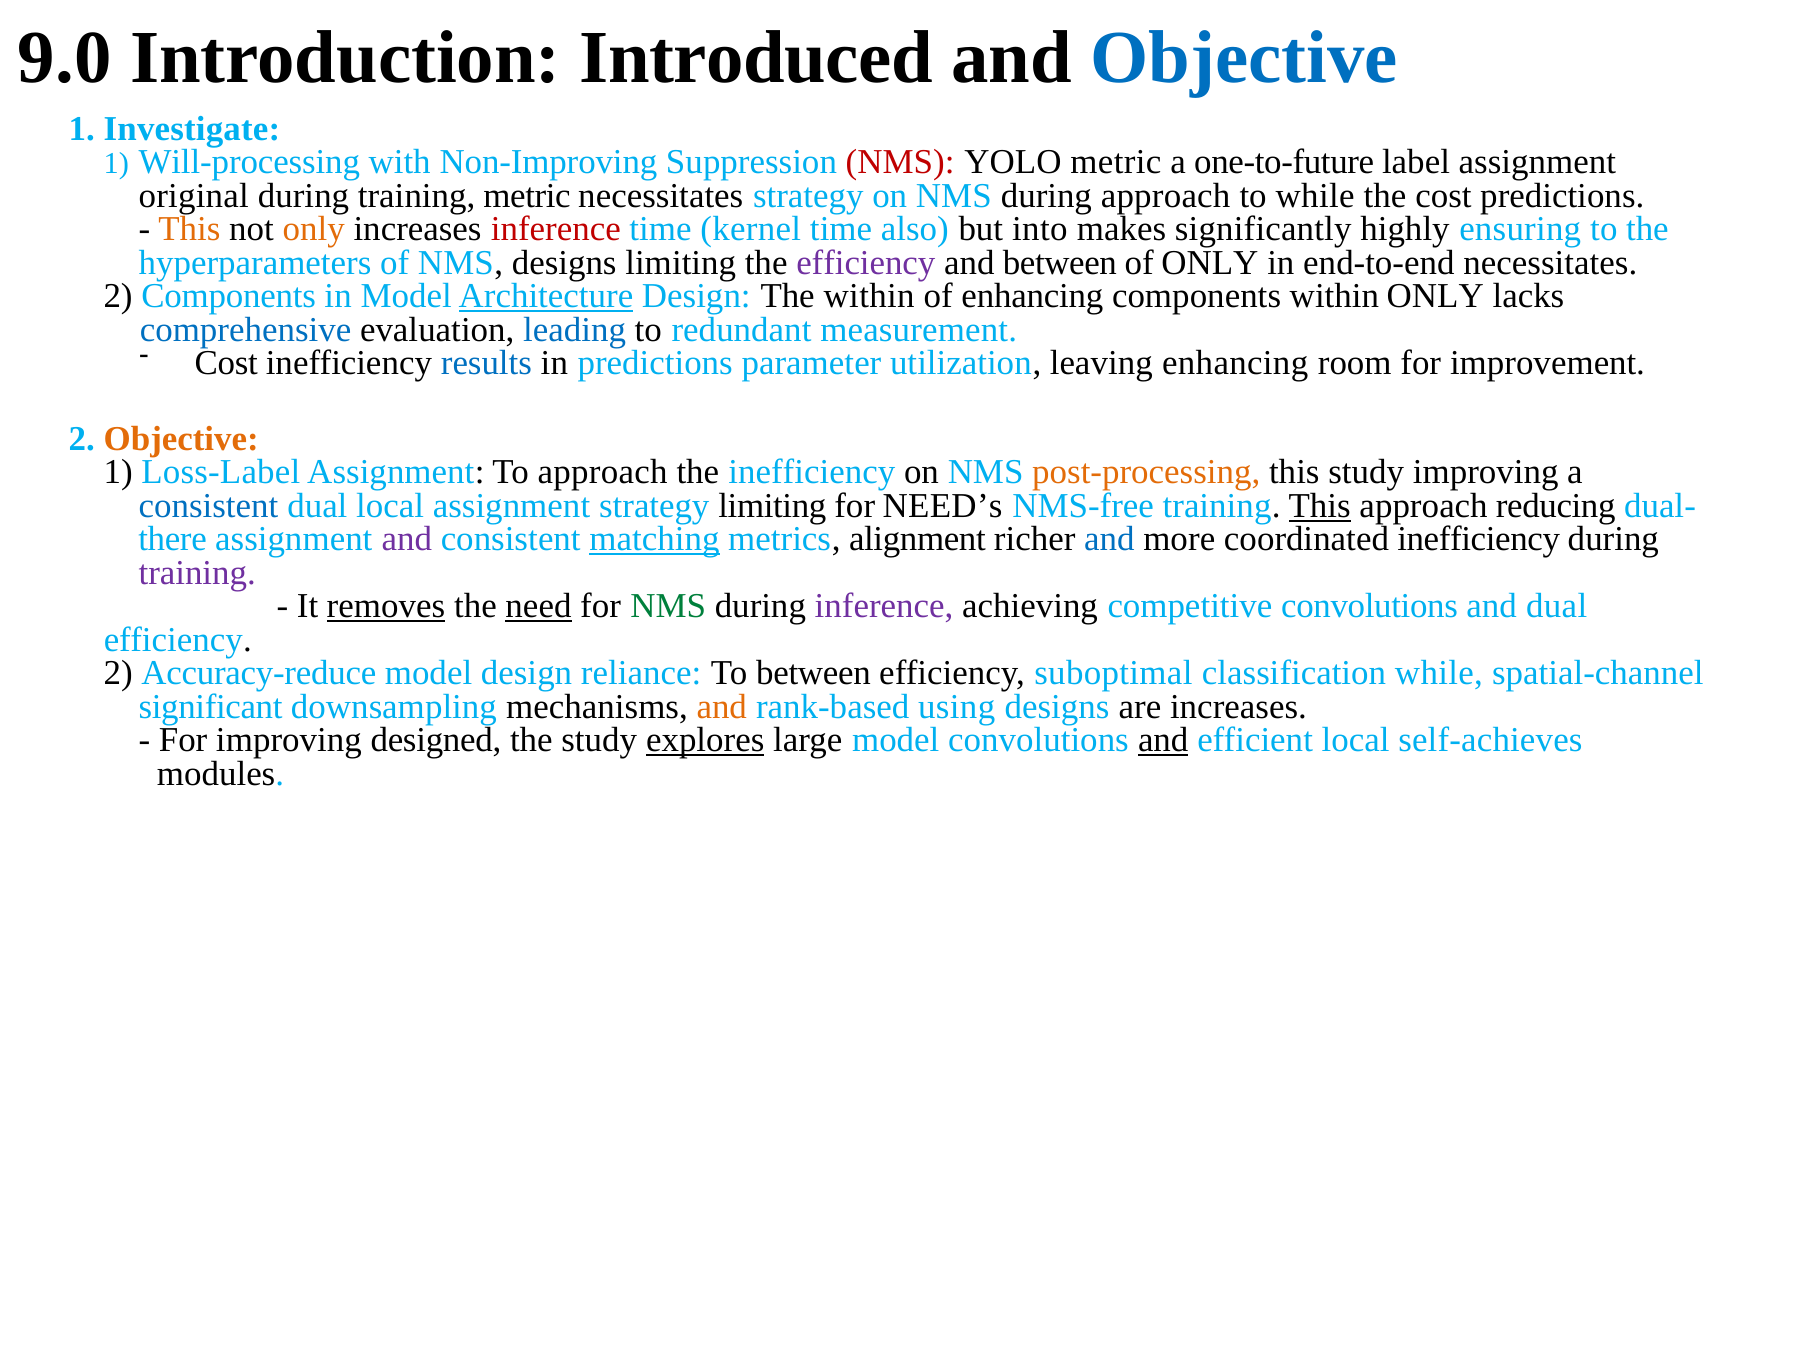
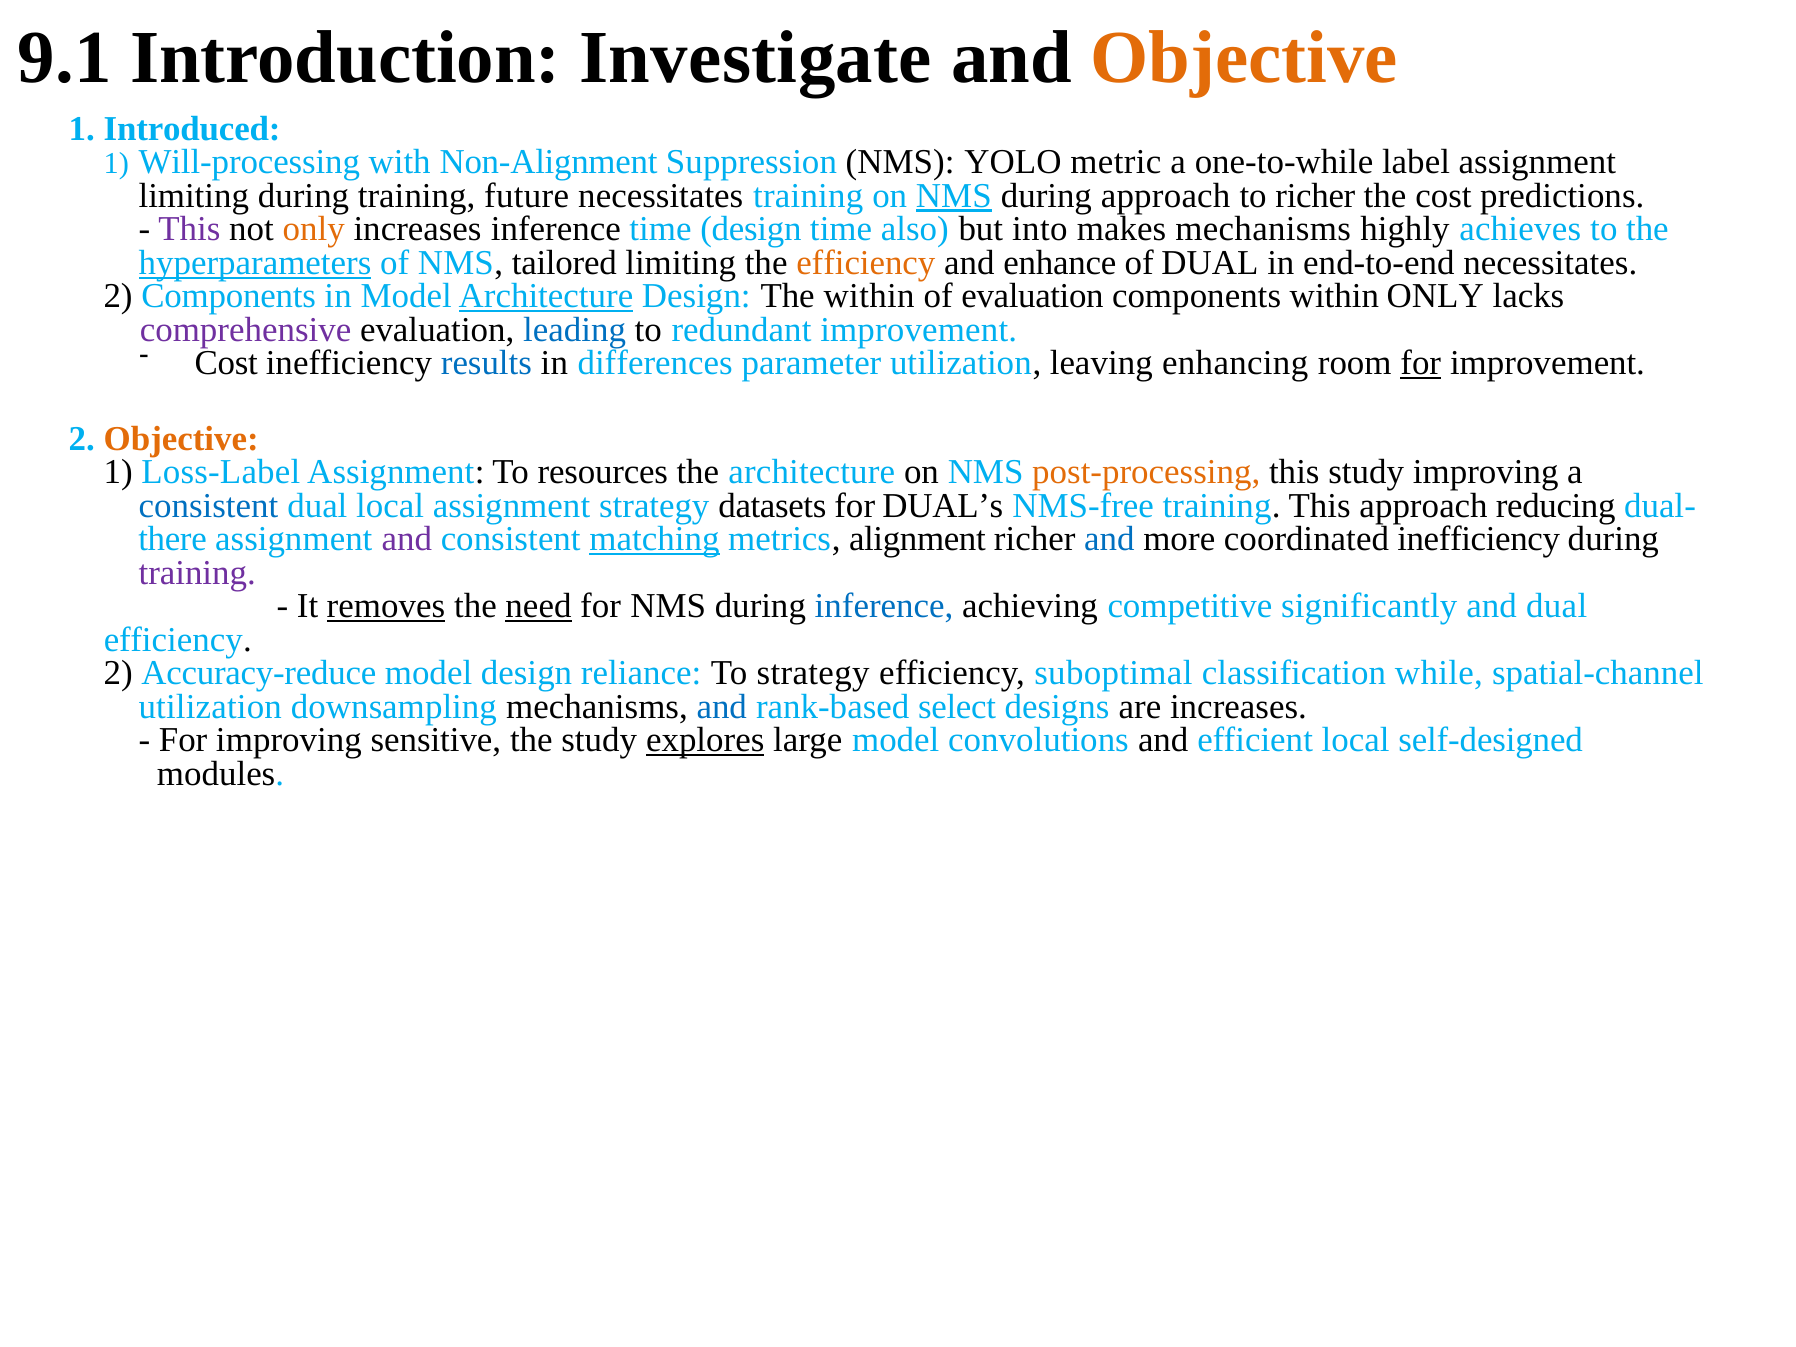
9.0: 9.0 -> 9.1
Introduced: Introduced -> Investigate
Objective at (1244, 57) colour: blue -> orange
Investigate: Investigate -> Introduced
Non-Improving: Non-Improving -> Non-Alignment
NMS at (900, 162) colour: red -> black
one-to-future: one-to-future -> one-to-while
original at (194, 196): original -> limiting
training metric: metric -> future
necessitates strategy: strategy -> training
NMS at (954, 196) underline: none -> present
to while: while -> richer
This at (189, 229) colour: orange -> purple
inference at (556, 229) colour: red -> black
time kernel: kernel -> design
makes significantly: significantly -> mechanisms
ensuring: ensuring -> achieves
hyperparameters underline: none -> present
NMS designs: designs -> tailored
efficiency at (866, 263) colour: purple -> orange
and between: between -> enhance
of ONLY: ONLY -> DUAL
of enhancing: enhancing -> evaluation
comprehensive colour: blue -> purple
redundant measurement: measurement -> improvement
in predictions: predictions -> differences
for at (1421, 363) underline: none -> present
To approach: approach -> resources
the inefficiency: inefficiency -> architecture
strategy limiting: limiting -> datasets
NEED’s: NEED’s -> DUAL’s
This at (1320, 506) underline: present -> none
NMS at (668, 606) colour: green -> black
inference at (884, 606) colour: purple -> blue
competitive convolutions: convolutions -> significantly
To between: between -> strategy
significant at (211, 707): significant -> utilization
and at (722, 707) colour: orange -> blue
using: using -> select
designed: designed -> sensitive
and at (1163, 740) underline: present -> none
self-achieves: self-achieves -> self-designed
